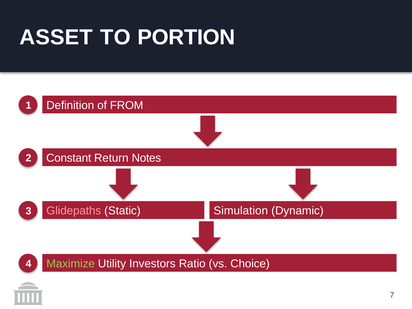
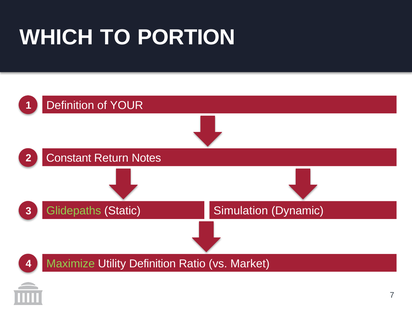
ASSET: ASSET -> WHICH
FROM: FROM -> YOUR
Glidepaths colour: pink -> light green
Utility Investors: Investors -> Definition
Choice: Choice -> Market
